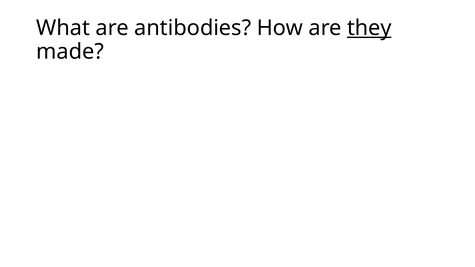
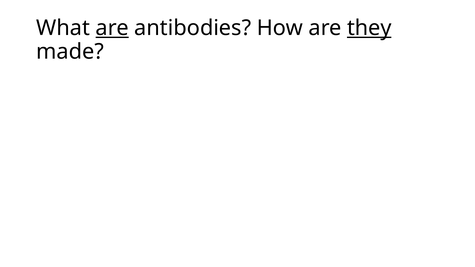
are at (112, 28) underline: none -> present
